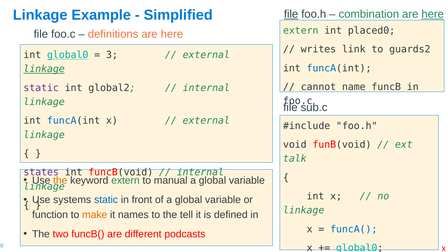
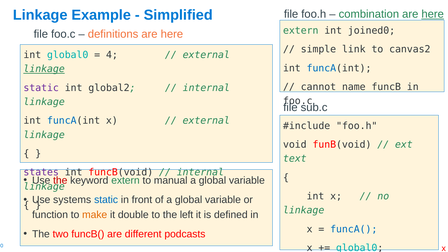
file at (291, 14) underline: present -> none
placed0: placed0 -> joined0
writes: writes -> simple
guards2: guards2 -> canvas2
global0 at (68, 55) underline: present -> none
3: 3 -> 4
talk: talk -> text
the at (60, 180) colour: orange -> red
names: names -> double
tell: tell -> left
